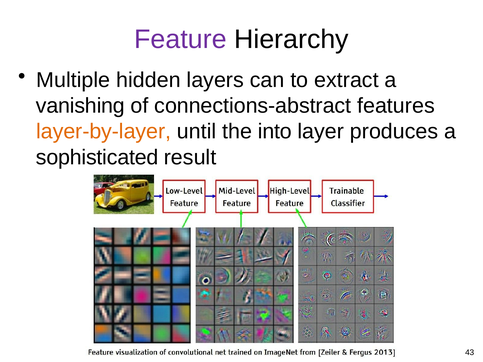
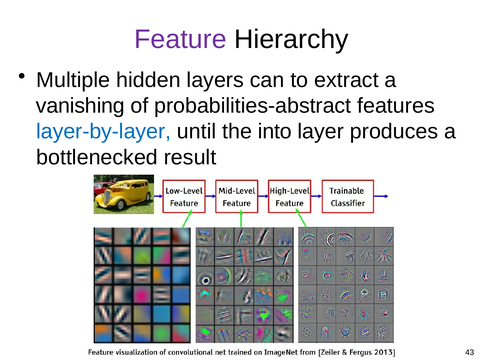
connections-abstract: connections-abstract -> probabilities-abstract
layer-by-layer colour: orange -> blue
sophisticated: sophisticated -> bottlenecked
